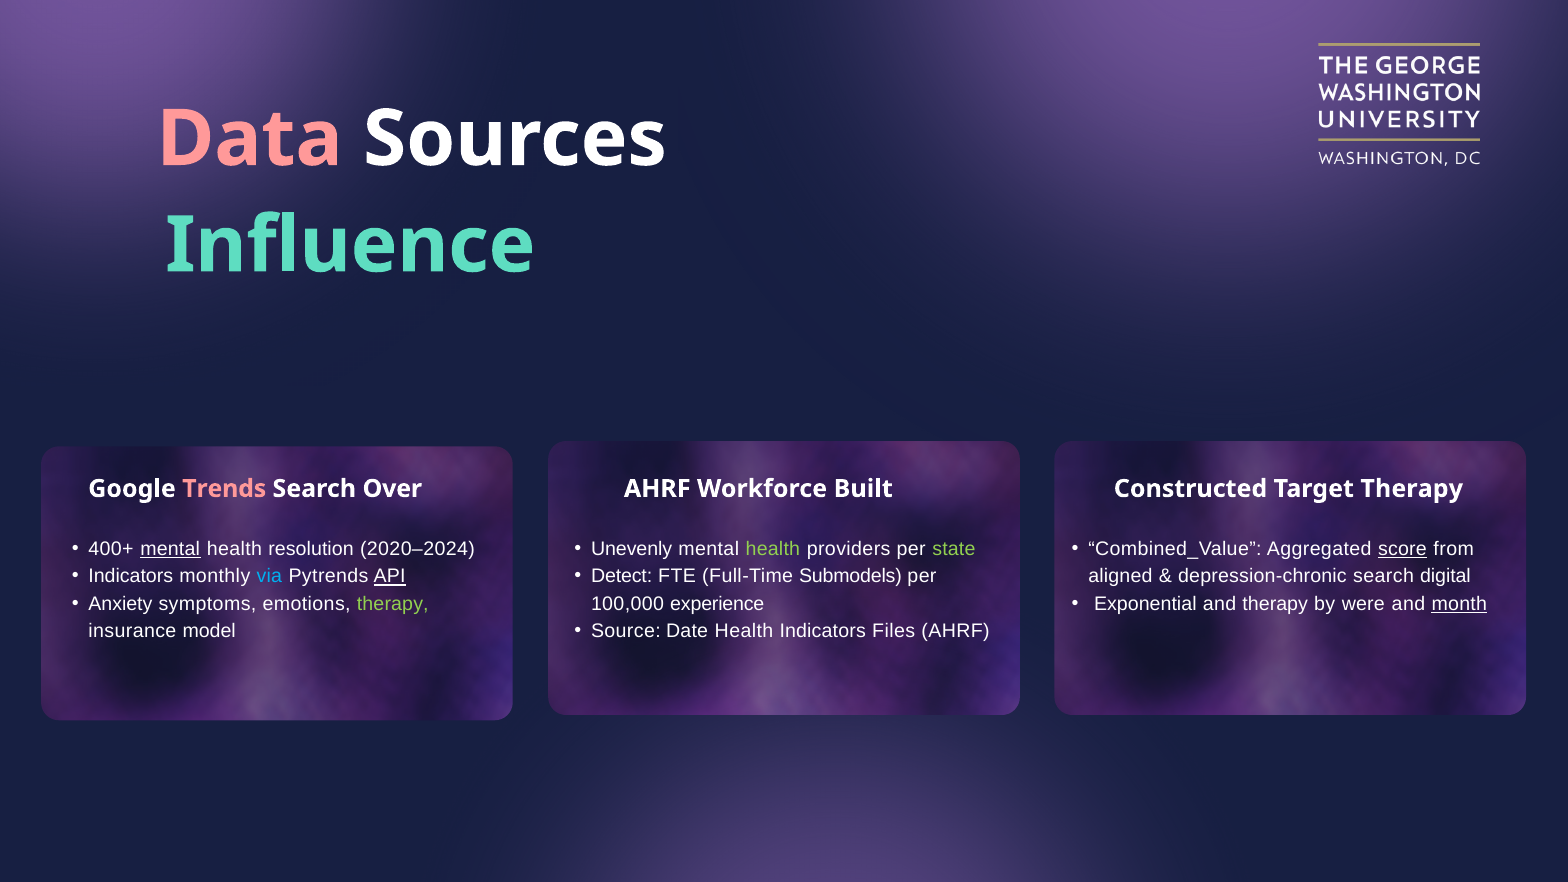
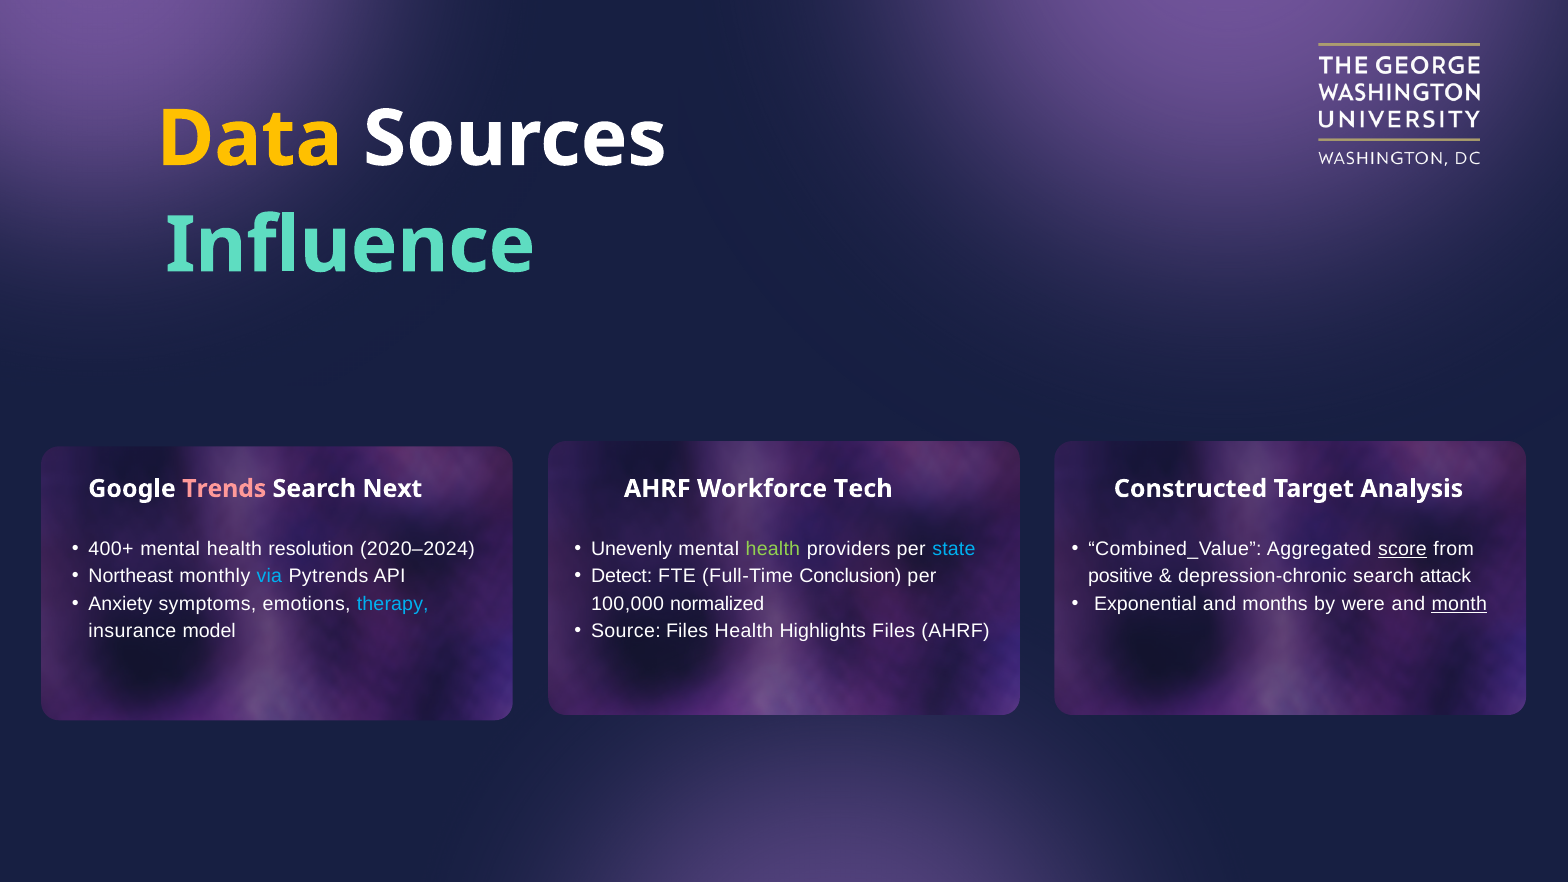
Data colour: pink -> yellow
Over: Over -> Next
Built: Built -> Tech
Target Therapy: Therapy -> Analysis
mental at (170, 549) underline: present -> none
state colour: light green -> light blue
Indicators at (131, 577): Indicators -> Northeast
API underline: present -> none
Submodels: Submodels -> Conclusion
aligned: aligned -> positive
digital: digital -> attack
therapy at (393, 604) colour: light green -> light blue
and therapy: therapy -> months
experience: experience -> normalized
Source Date: Date -> Files
Health Indicators: Indicators -> Highlights
